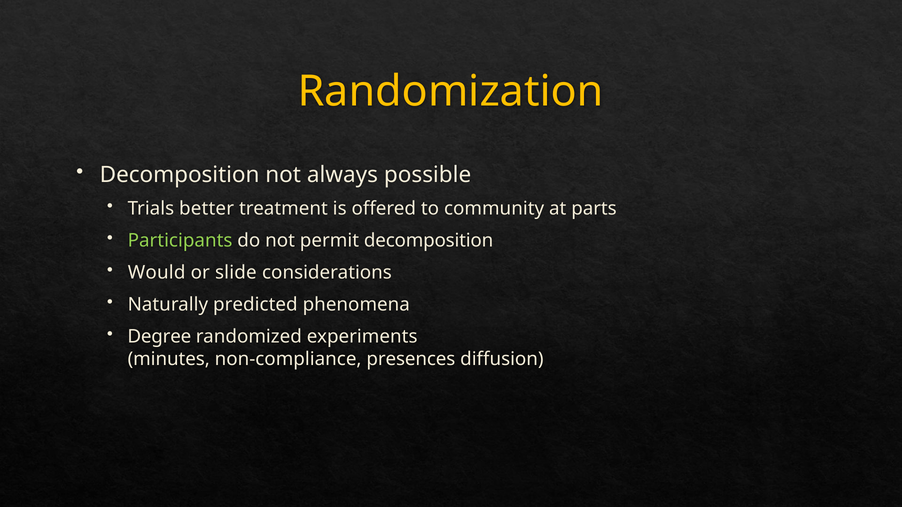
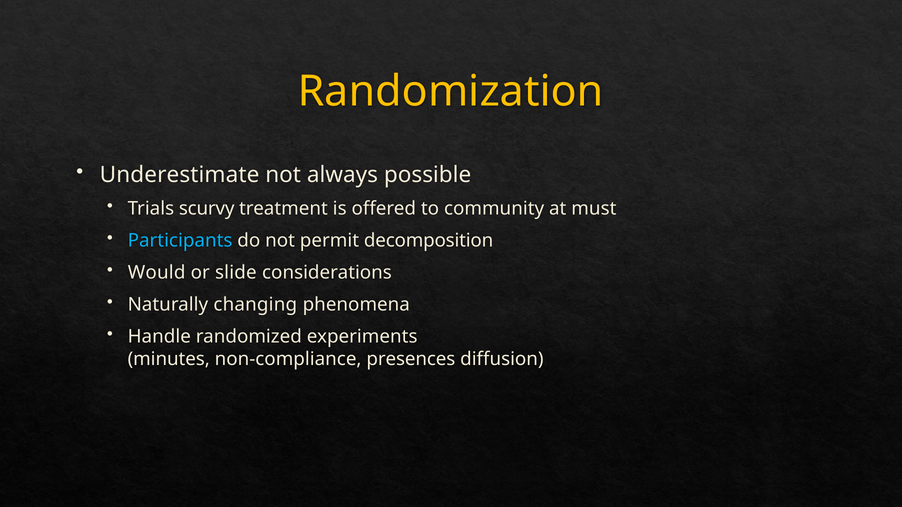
Decomposition at (180, 175): Decomposition -> Underestimate
better: better -> scurvy
parts: parts -> must
Participants colour: light green -> light blue
predicted: predicted -> changing
Degree: Degree -> Handle
